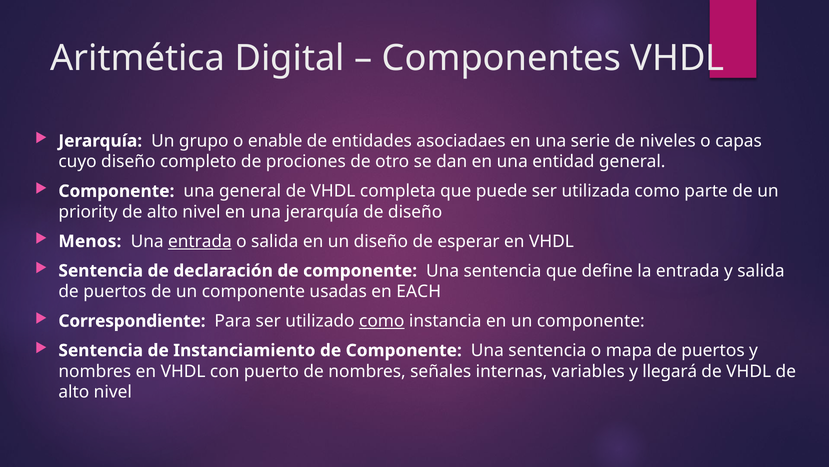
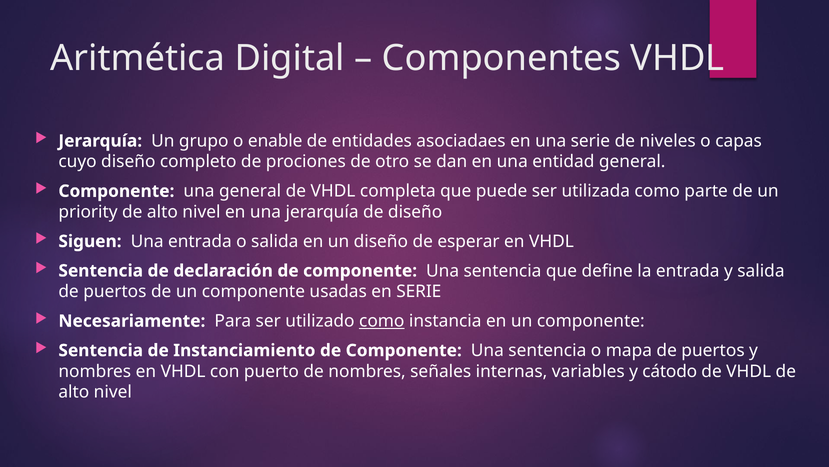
Menos: Menos -> Siguen
entrada at (200, 241) underline: present -> none
en EACH: EACH -> SERIE
Correspondiente: Correspondiente -> Necesariamente
llegará: llegará -> cátodo
